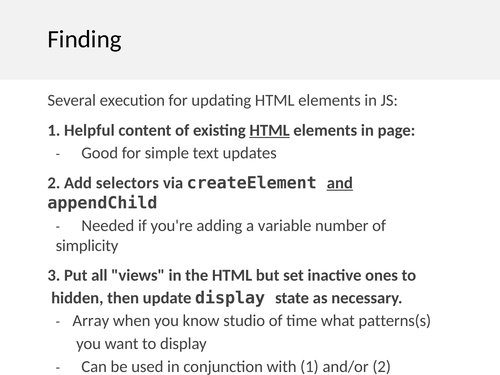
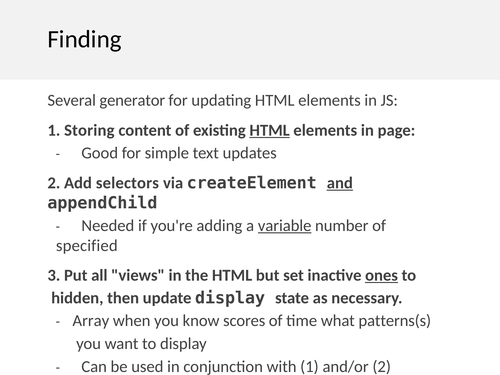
execution: execution -> generator
Helpful: Helpful -> Storing
variable underline: none -> present
simplicity: simplicity -> specified
ones underline: none -> present
studio: studio -> scores
